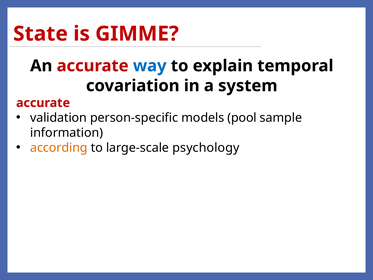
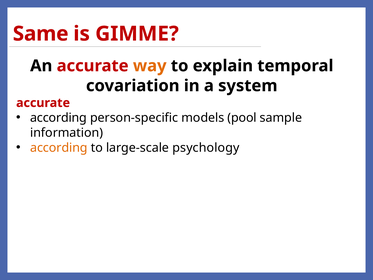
State: State -> Same
way colour: blue -> orange
validation at (58, 118): validation -> according
